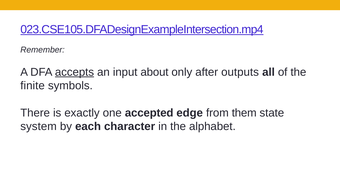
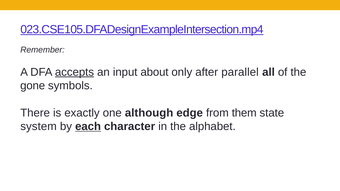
outputs: outputs -> parallel
finite: finite -> gone
accepted: accepted -> although
each underline: none -> present
